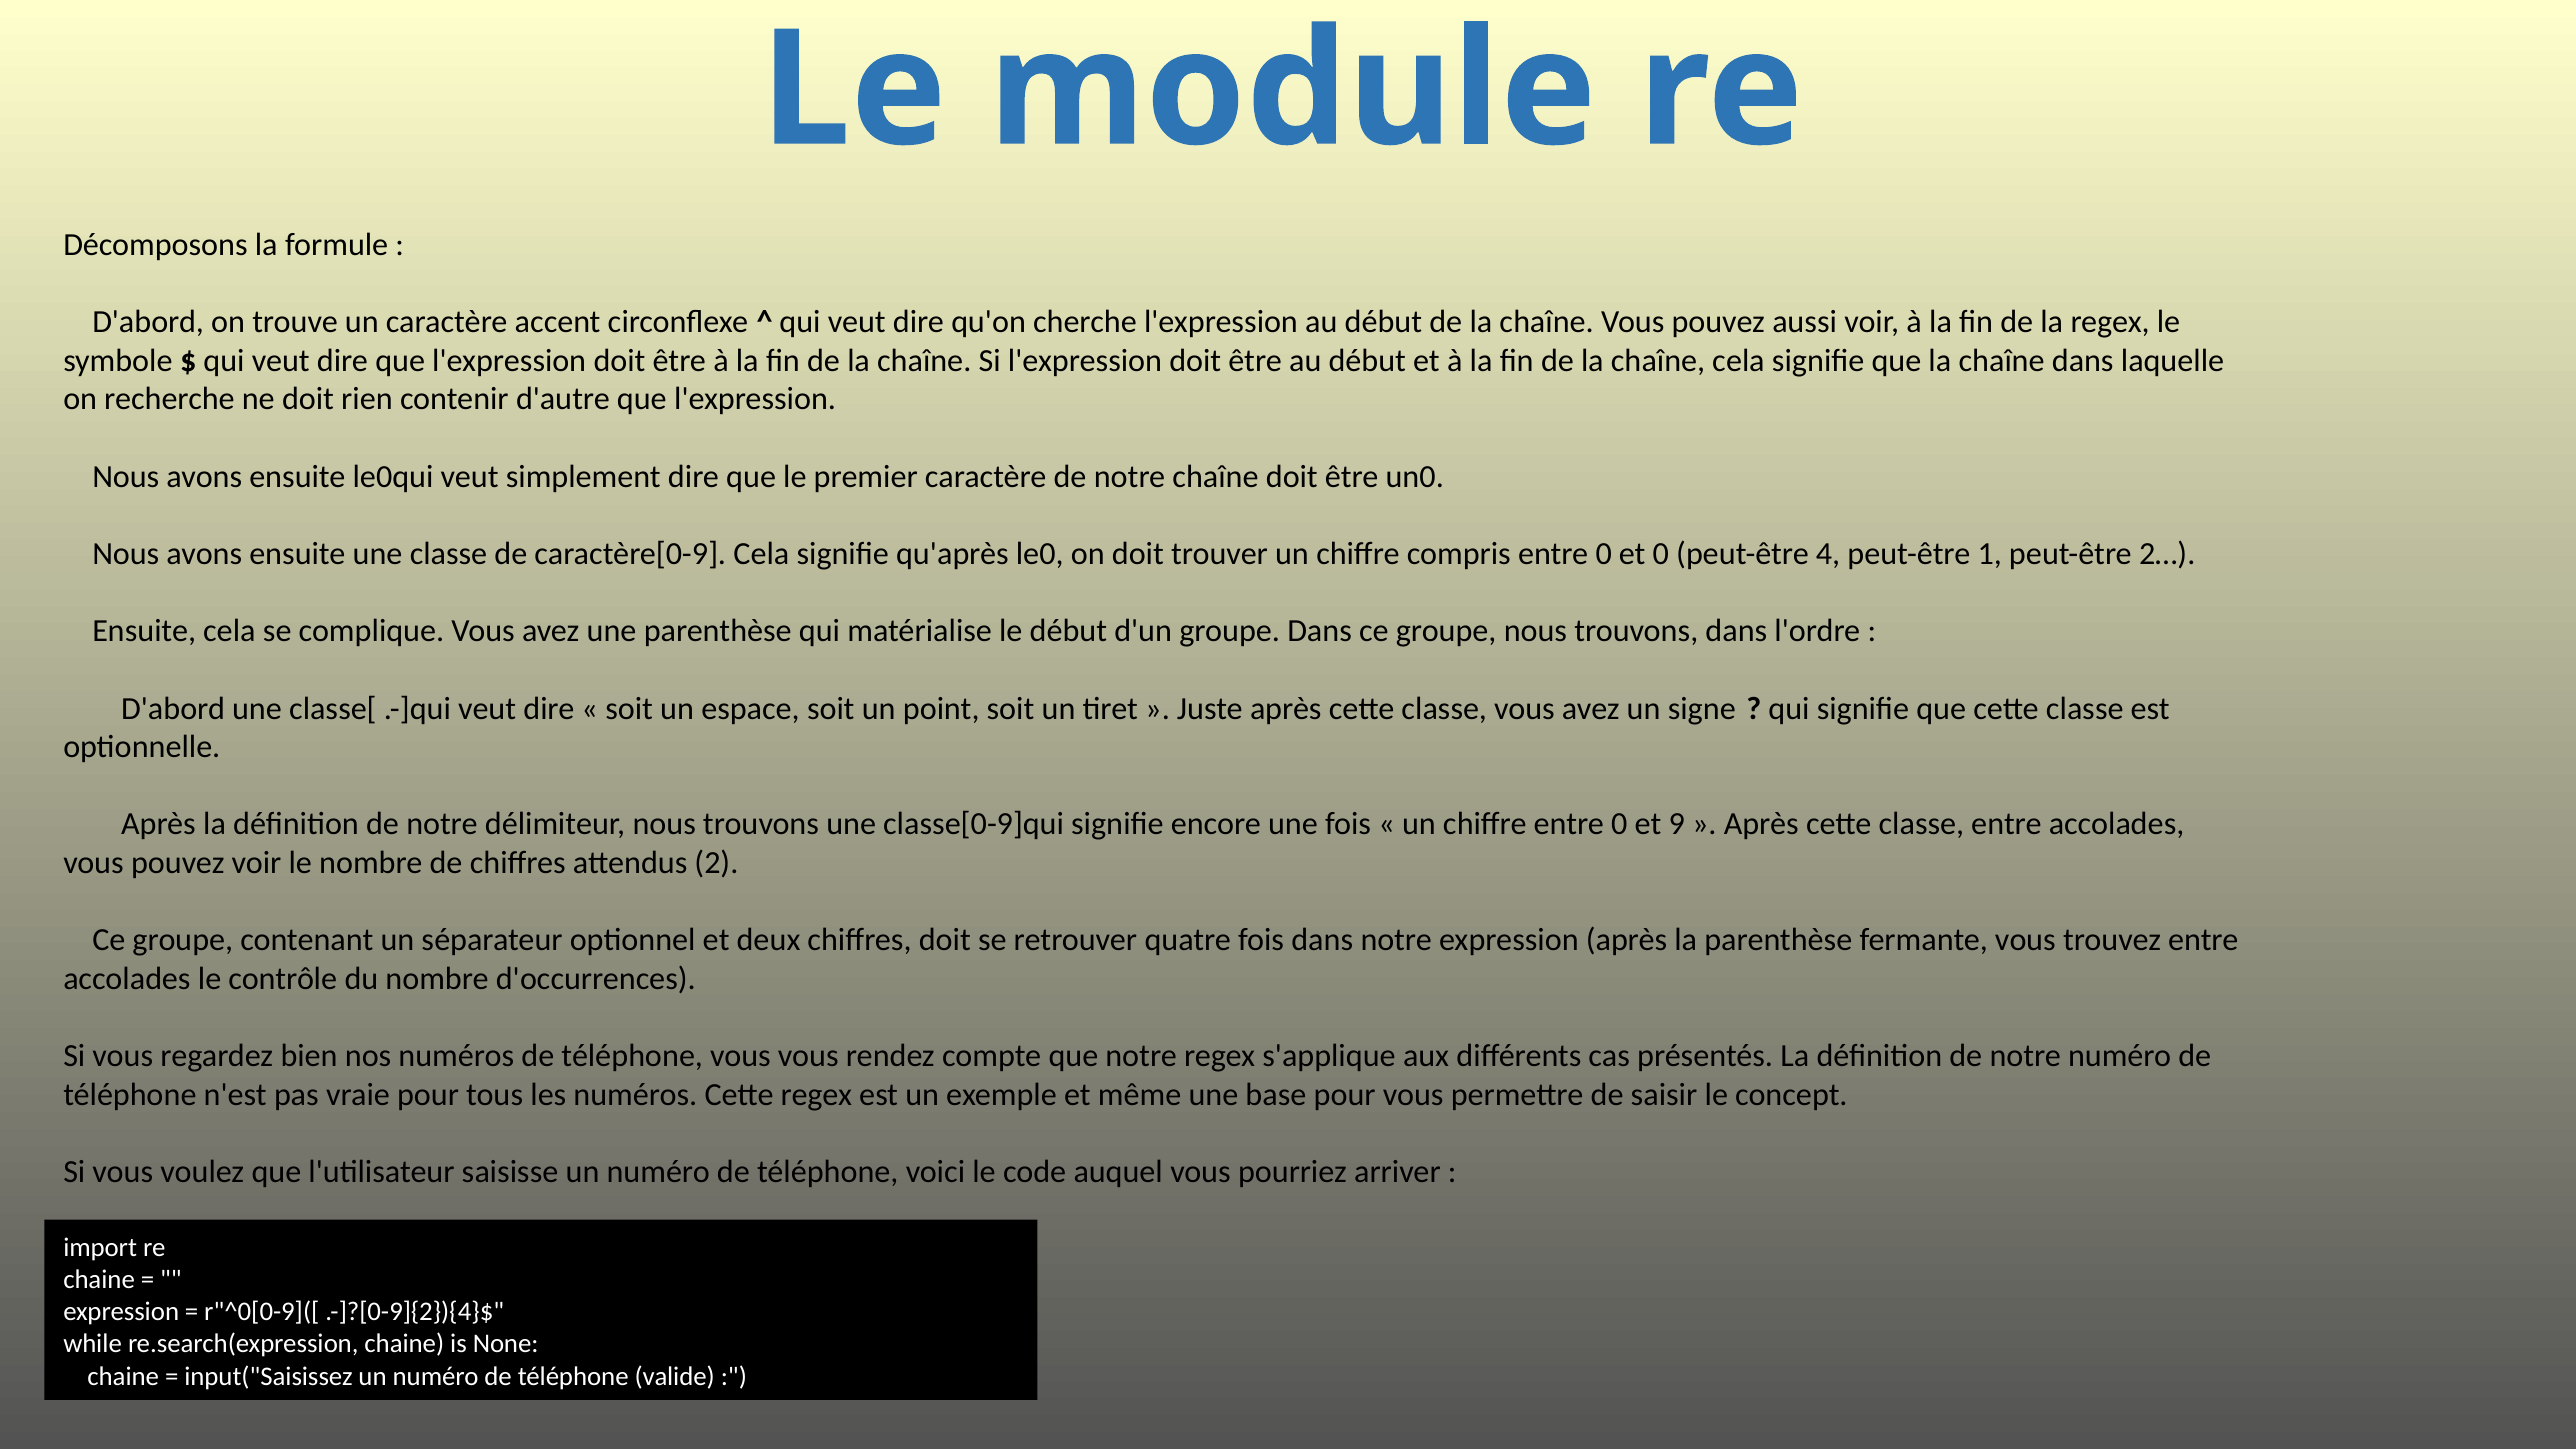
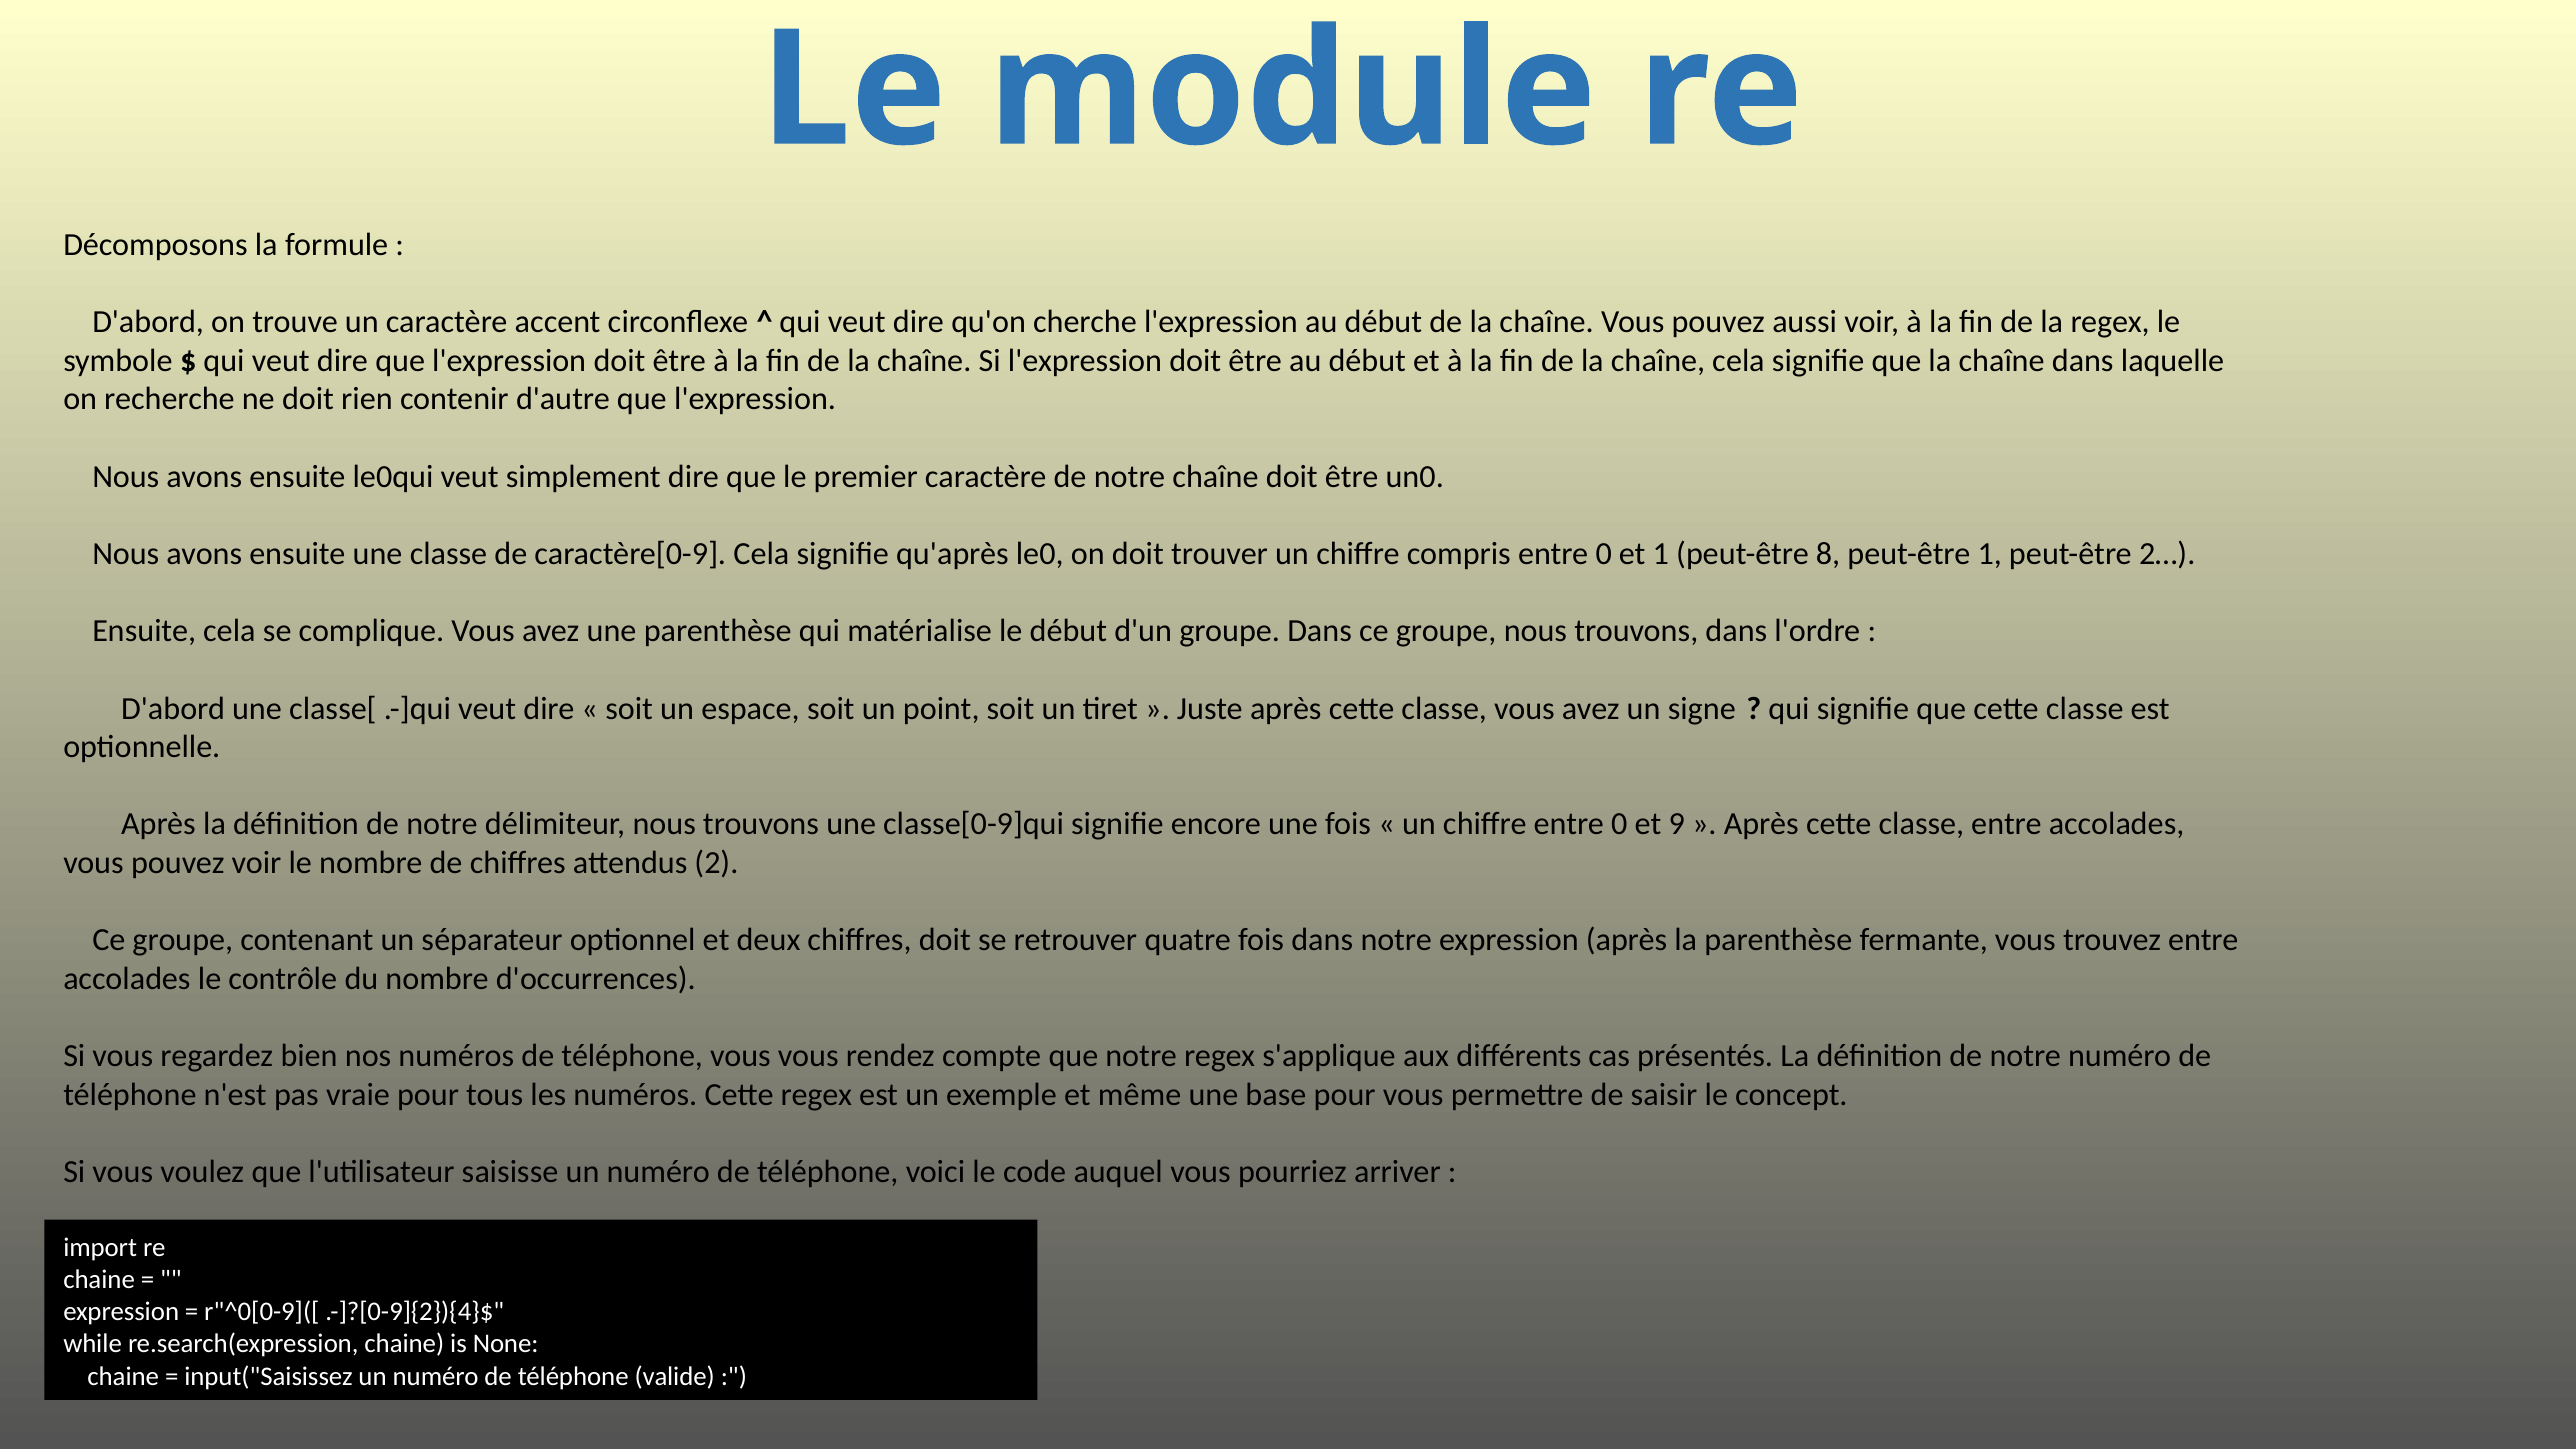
et 0: 0 -> 1
4: 4 -> 8
